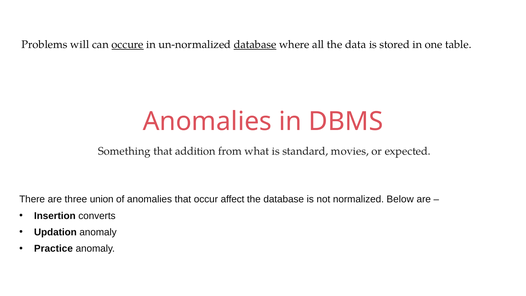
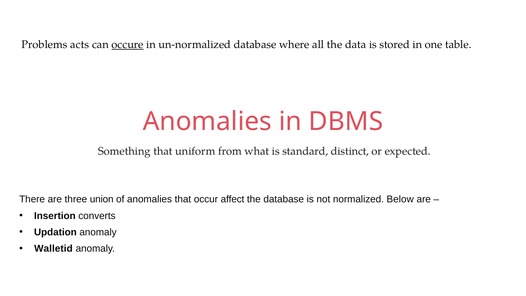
will: will -> acts
database at (255, 45) underline: present -> none
addition: addition -> uniform
movies: movies -> distinct
Practice: Practice -> Walletid
